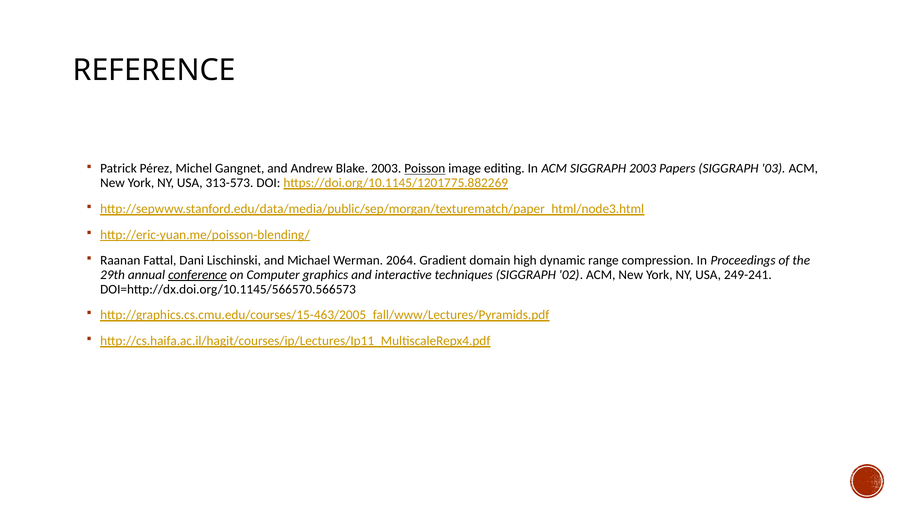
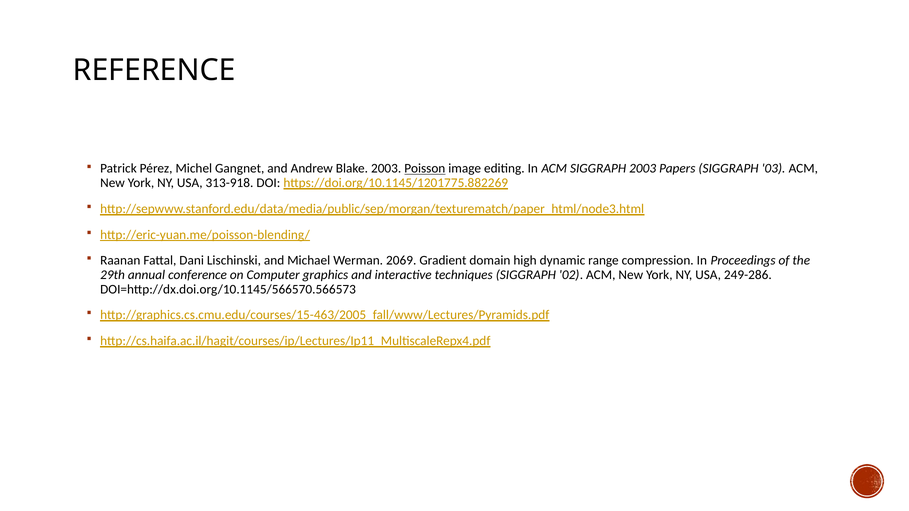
313-573: 313-573 -> 313-918
2064: 2064 -> 2069
conference underline: present -> none
249-241: 249-241 -> 249-286
